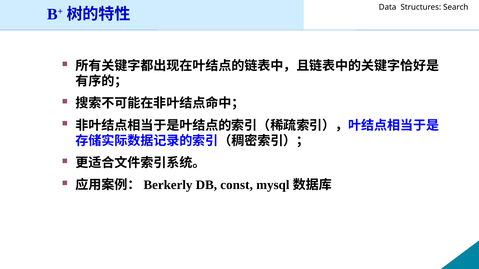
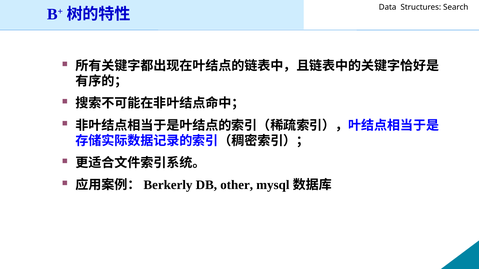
const: const -> other
